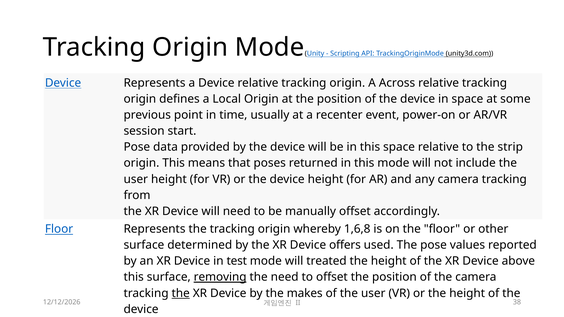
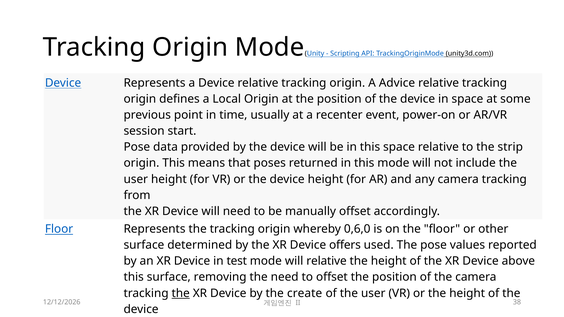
Across: Across -> Advice
1,6,8: 1,6,8 -> 0,6,0
will treated: treated -> relative
removing underline: present -> none
makes: makes -> create
